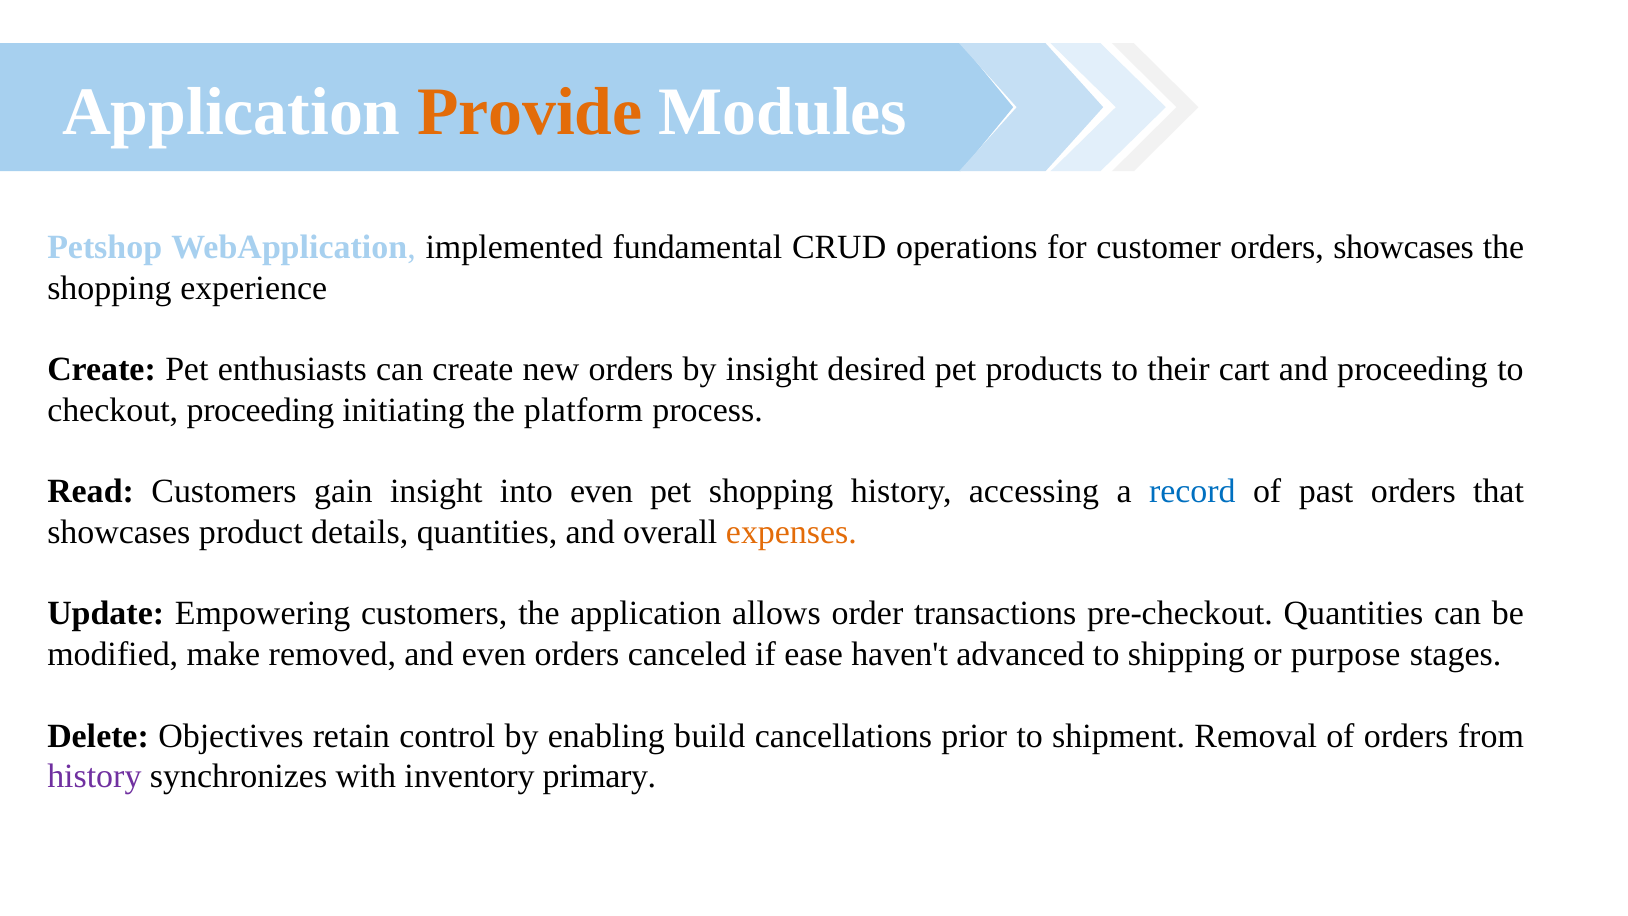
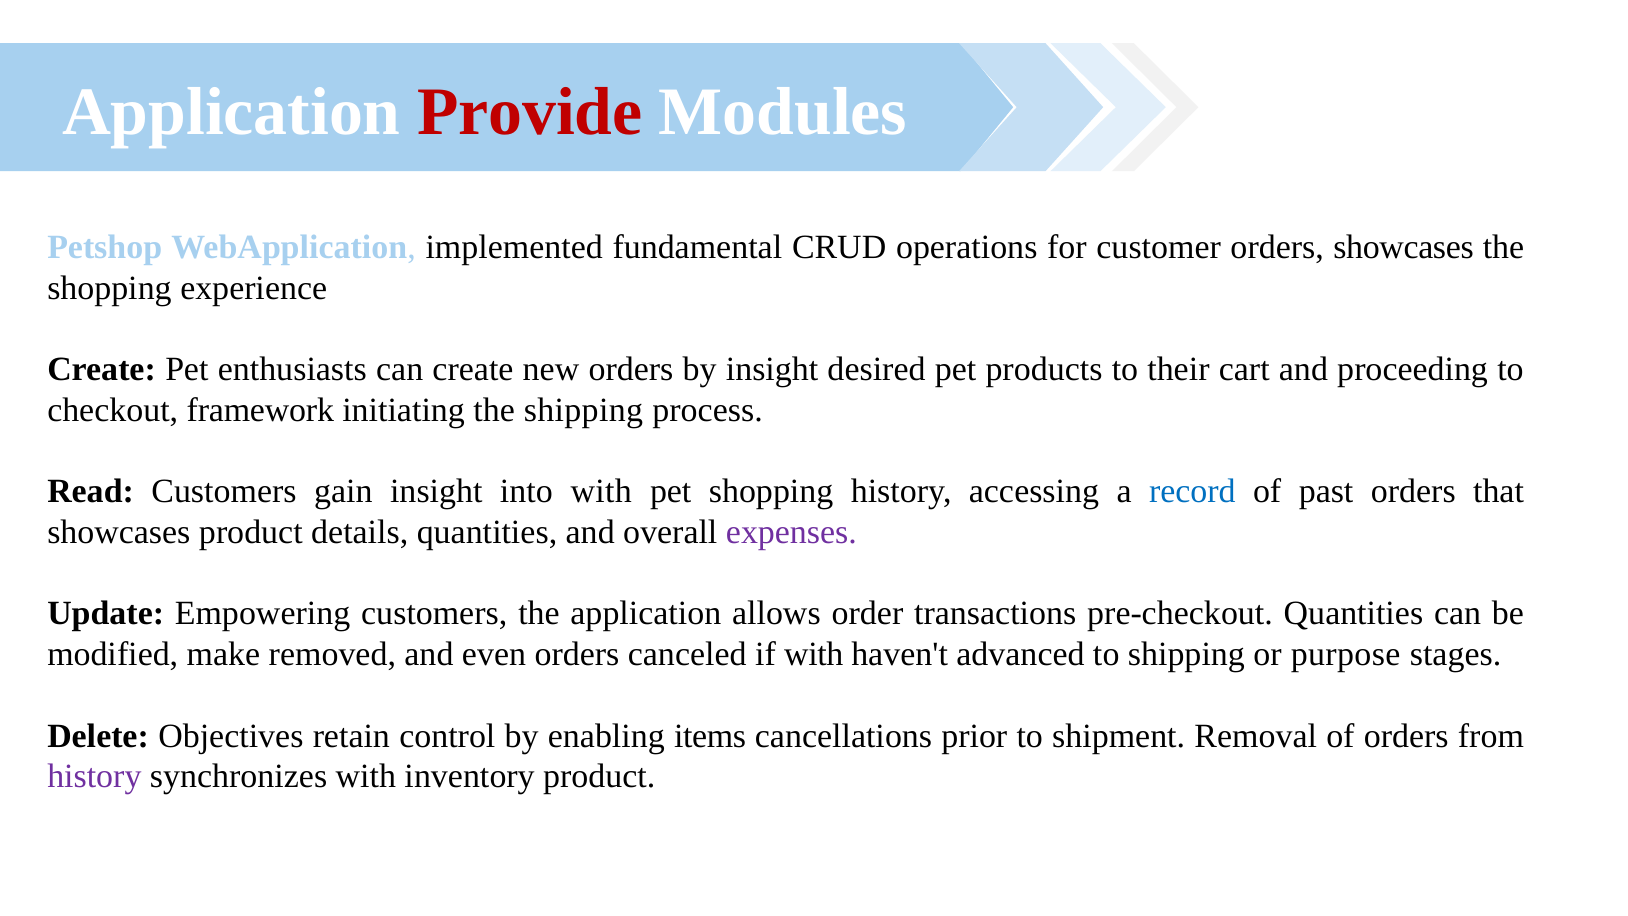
Provide colour: orange -> red
checkout proceeding: proceeding -> framework
the platform: platform -> shipping
into even: even -> with
expenses colour: orange -> purple
if ease: ease -> with
build: build -> items
inventory primary: primary -> product
